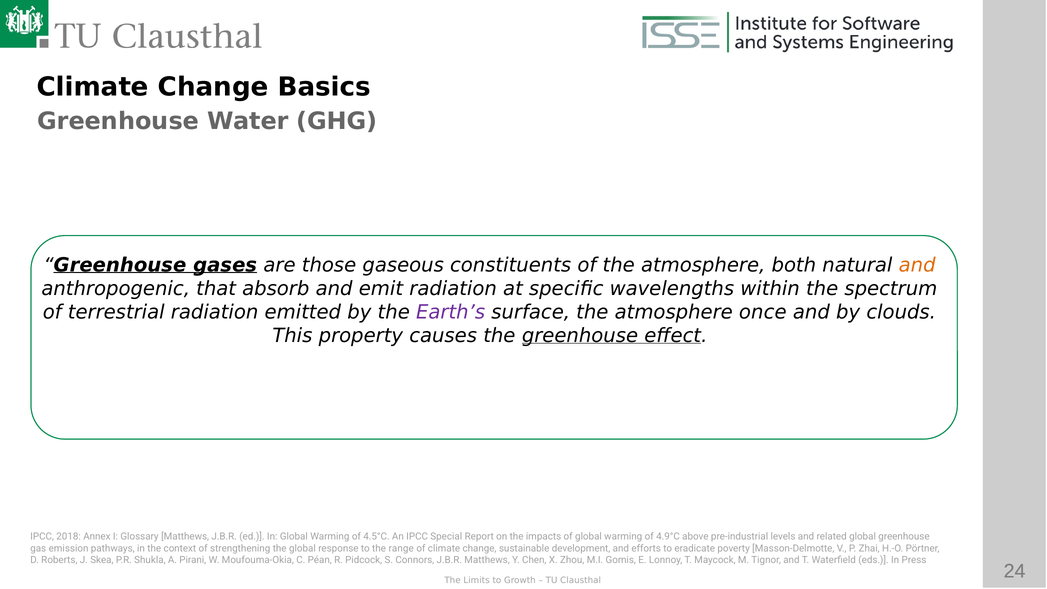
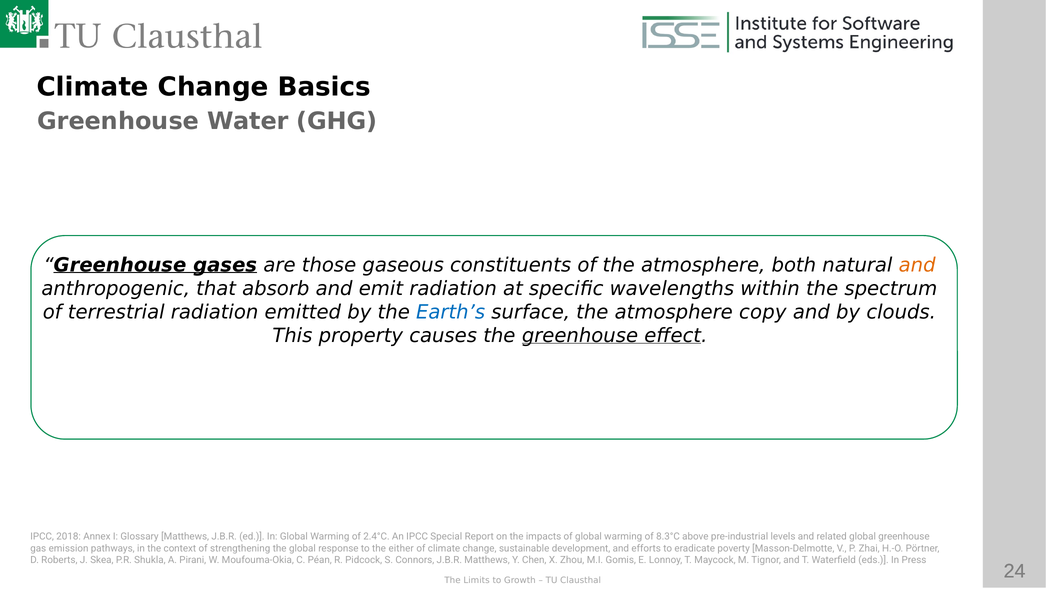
Earth’s colour: purple -> blue
once: once -> copy
4.5°C: 4.5°C -> 2.4°C
4.9°C: 4.9°C -> 8.3°C
range: range -> either
